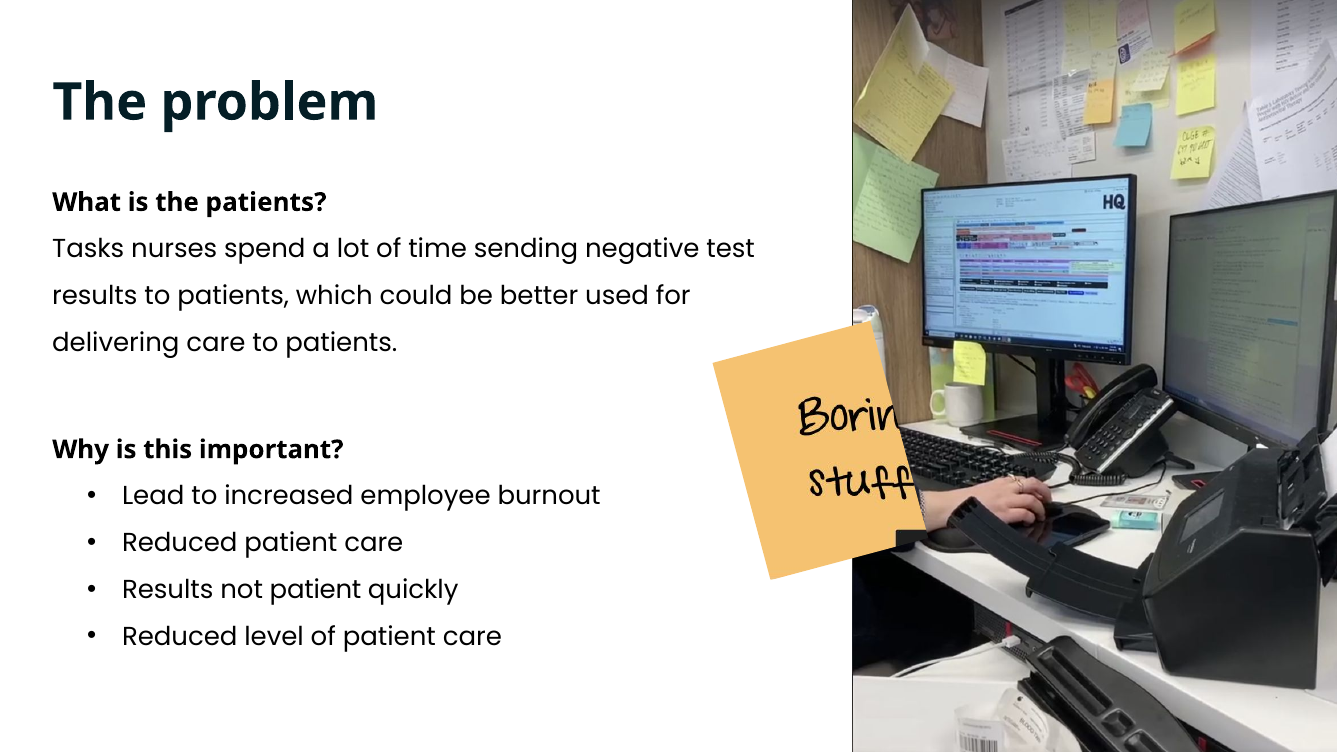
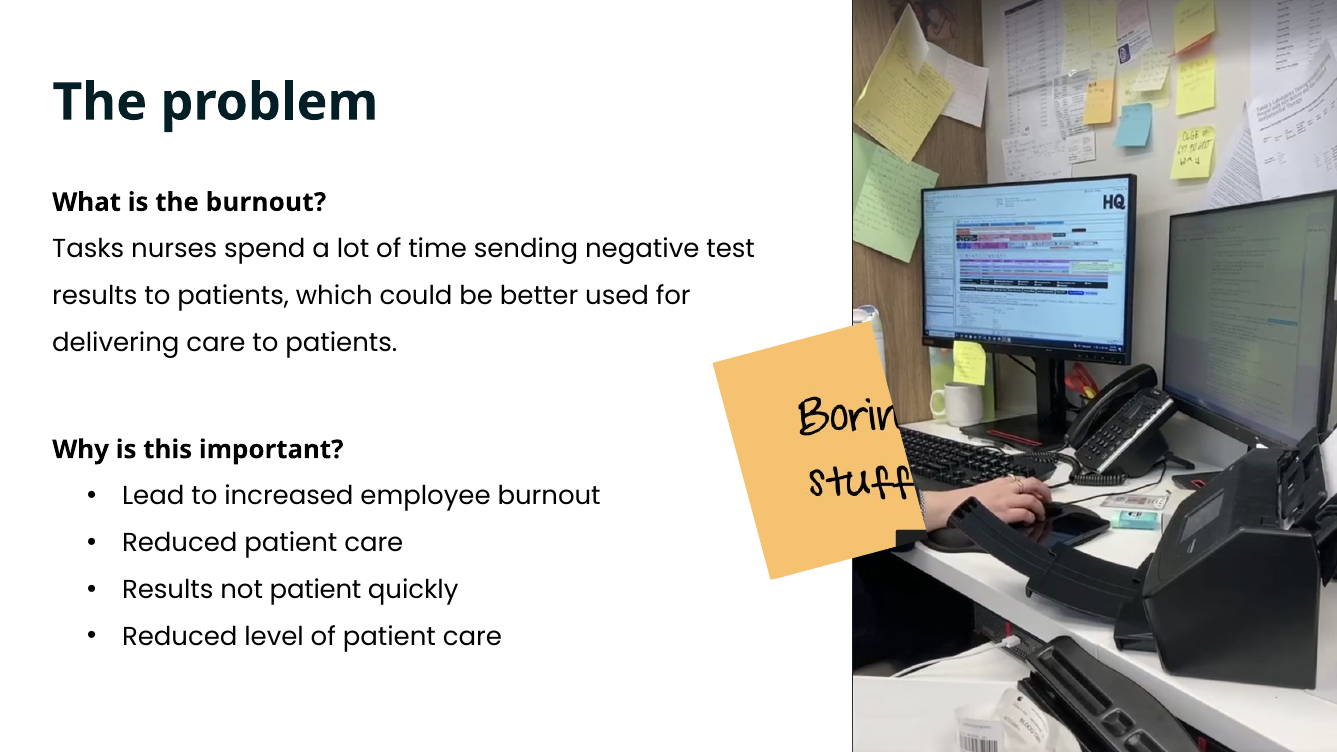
the patients: patients -> burnout
